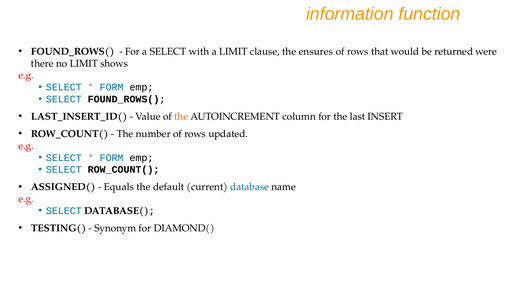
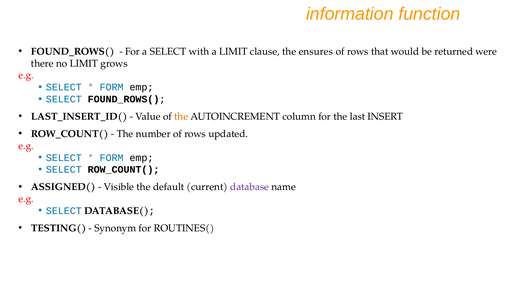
shows: shows -> grows
Equals: Equals -> Visible
database colour: blue -> purple
DIAMOND(: DIAMOND( -> ROUTINES(
